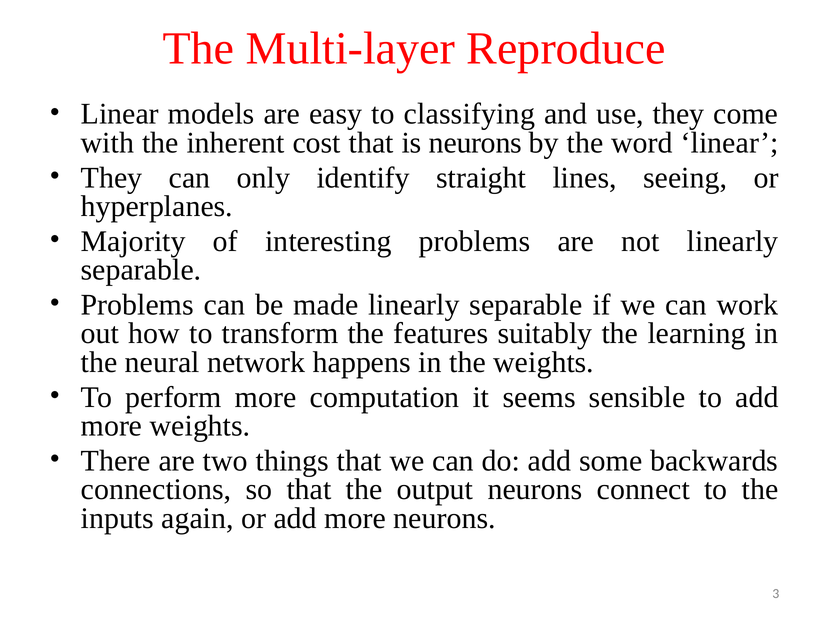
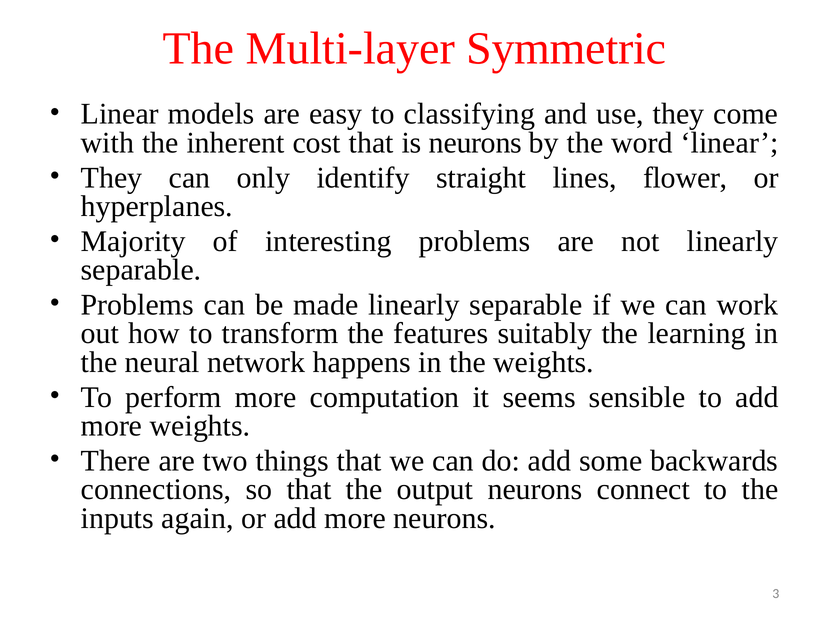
Reproduce: Reproduce -> Symmetric
seeing: seeing -> flower
